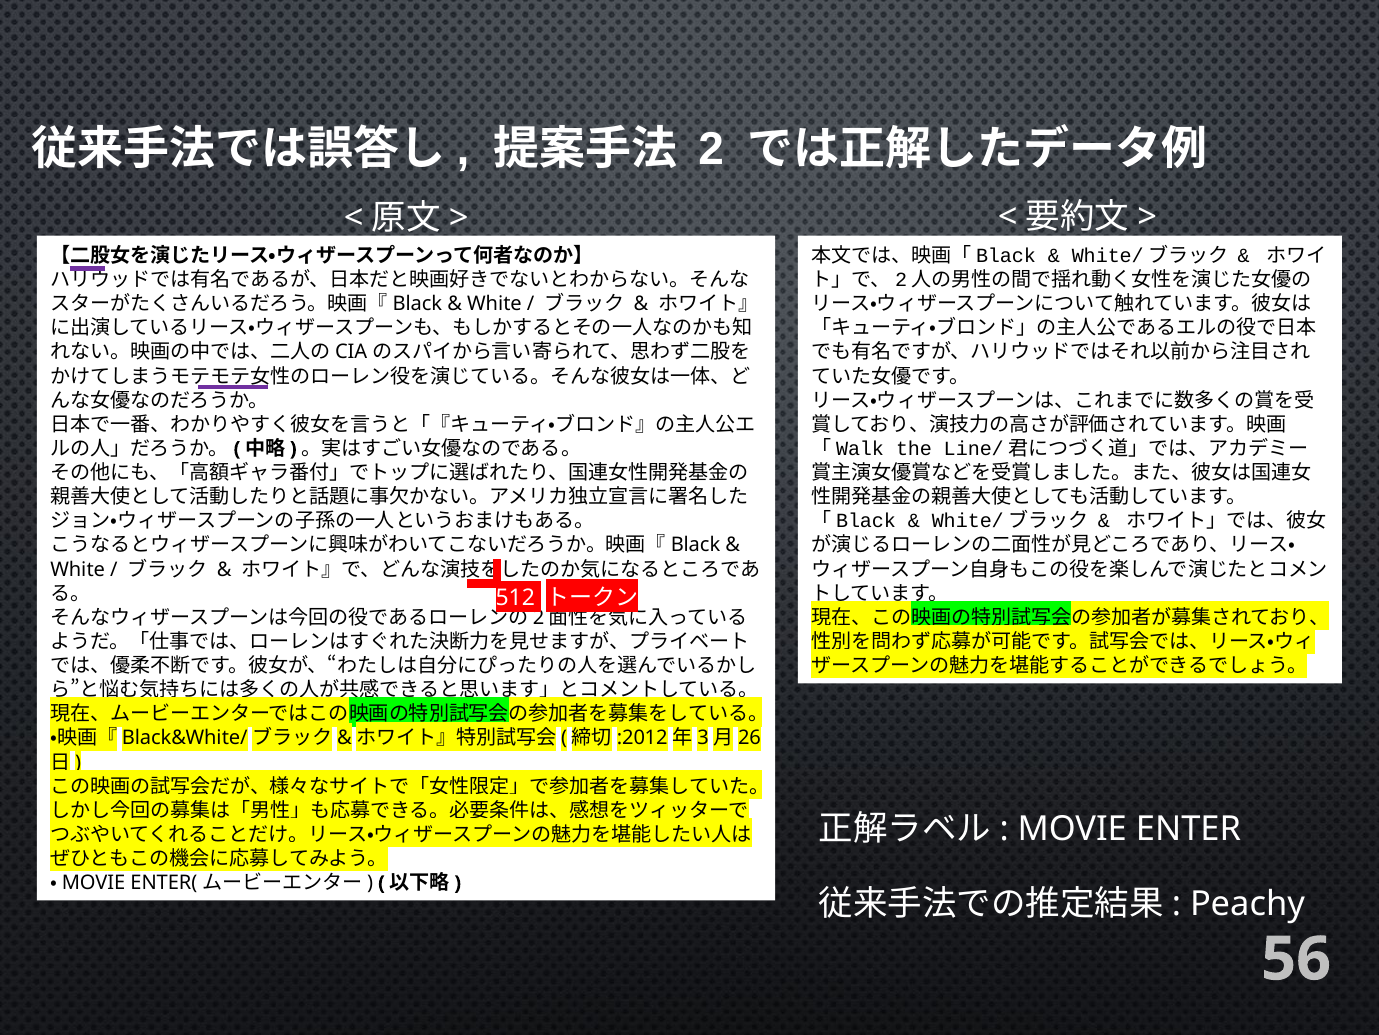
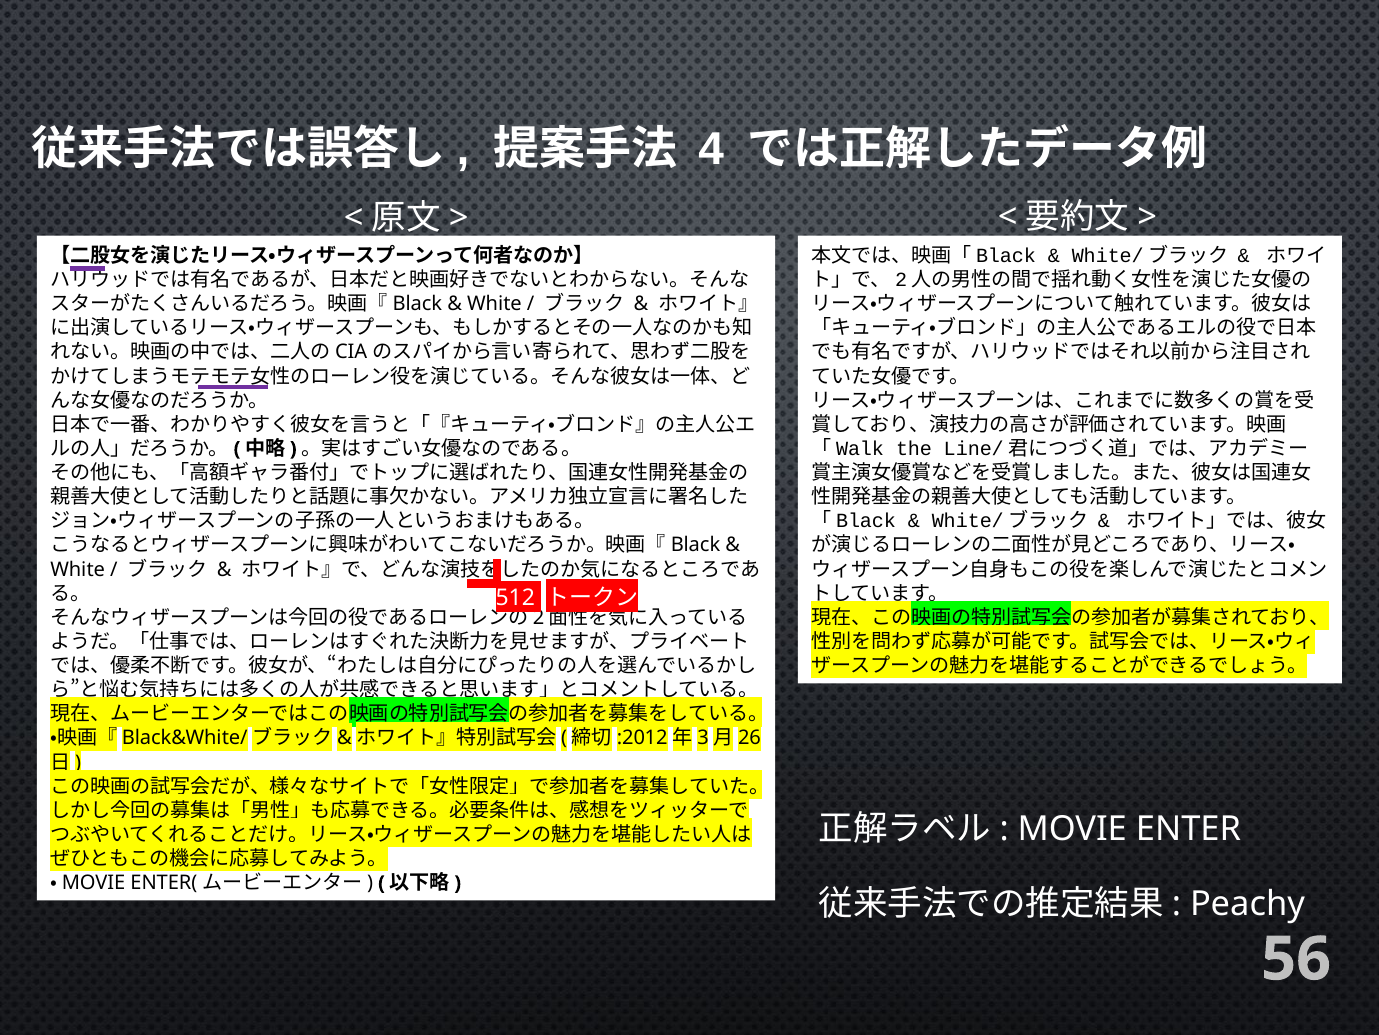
2: 2 -> 4
